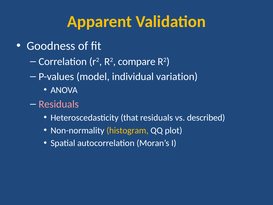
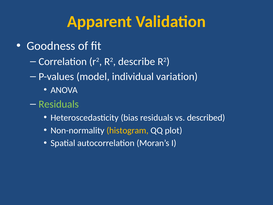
compare: compare -> describe
Residuals at (59, 104) colour: pink -> light green
that: that -> bias
